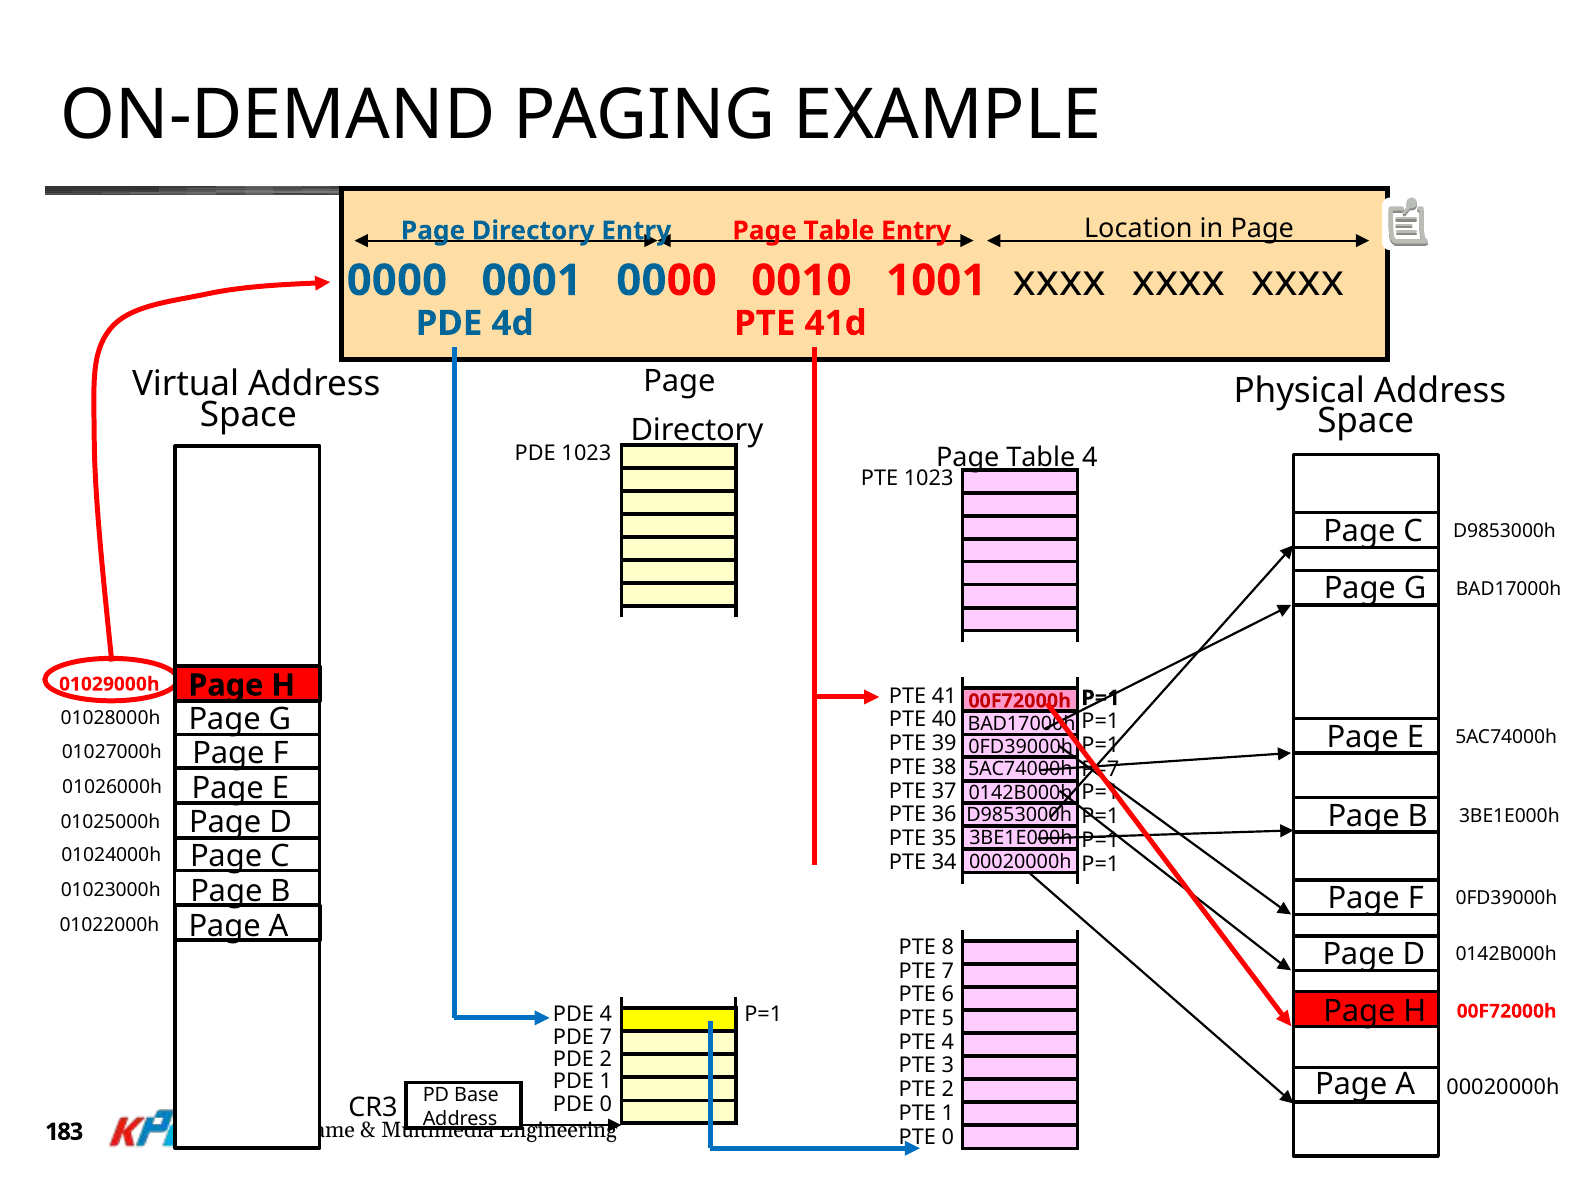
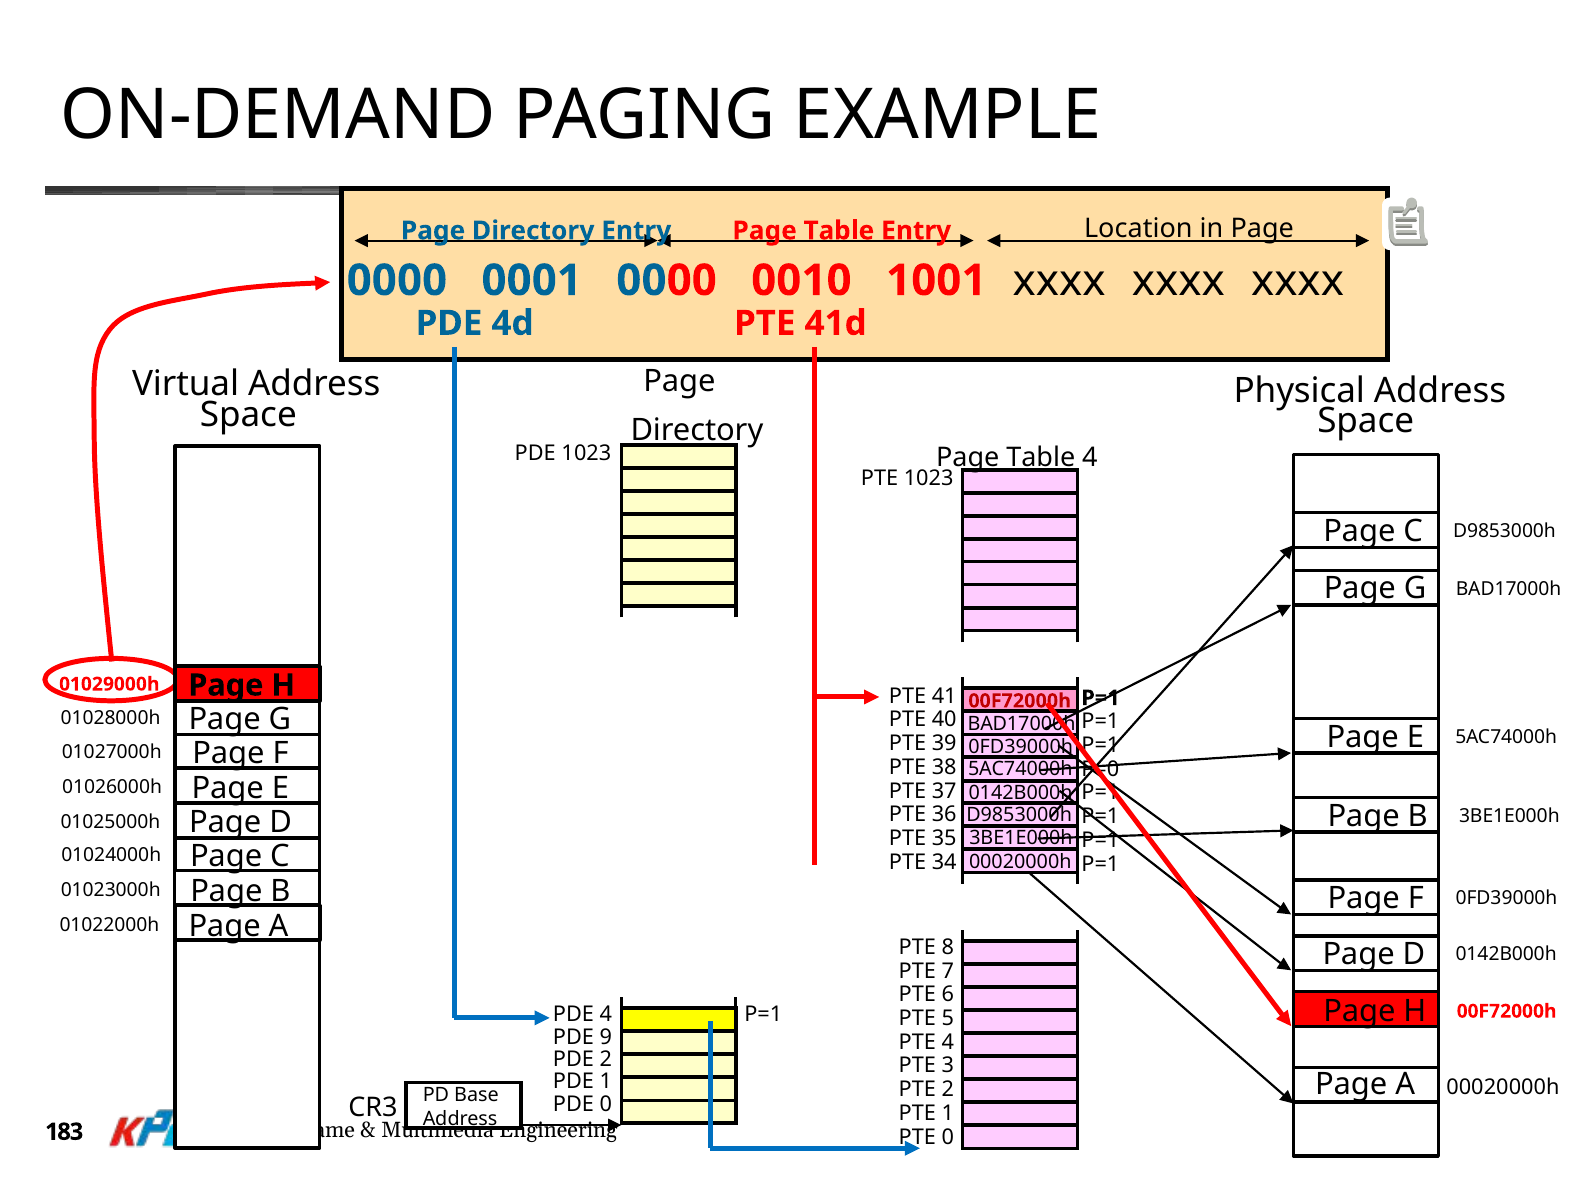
P=7: P=7 -> P=0
PDE 7: 7 -> 9
